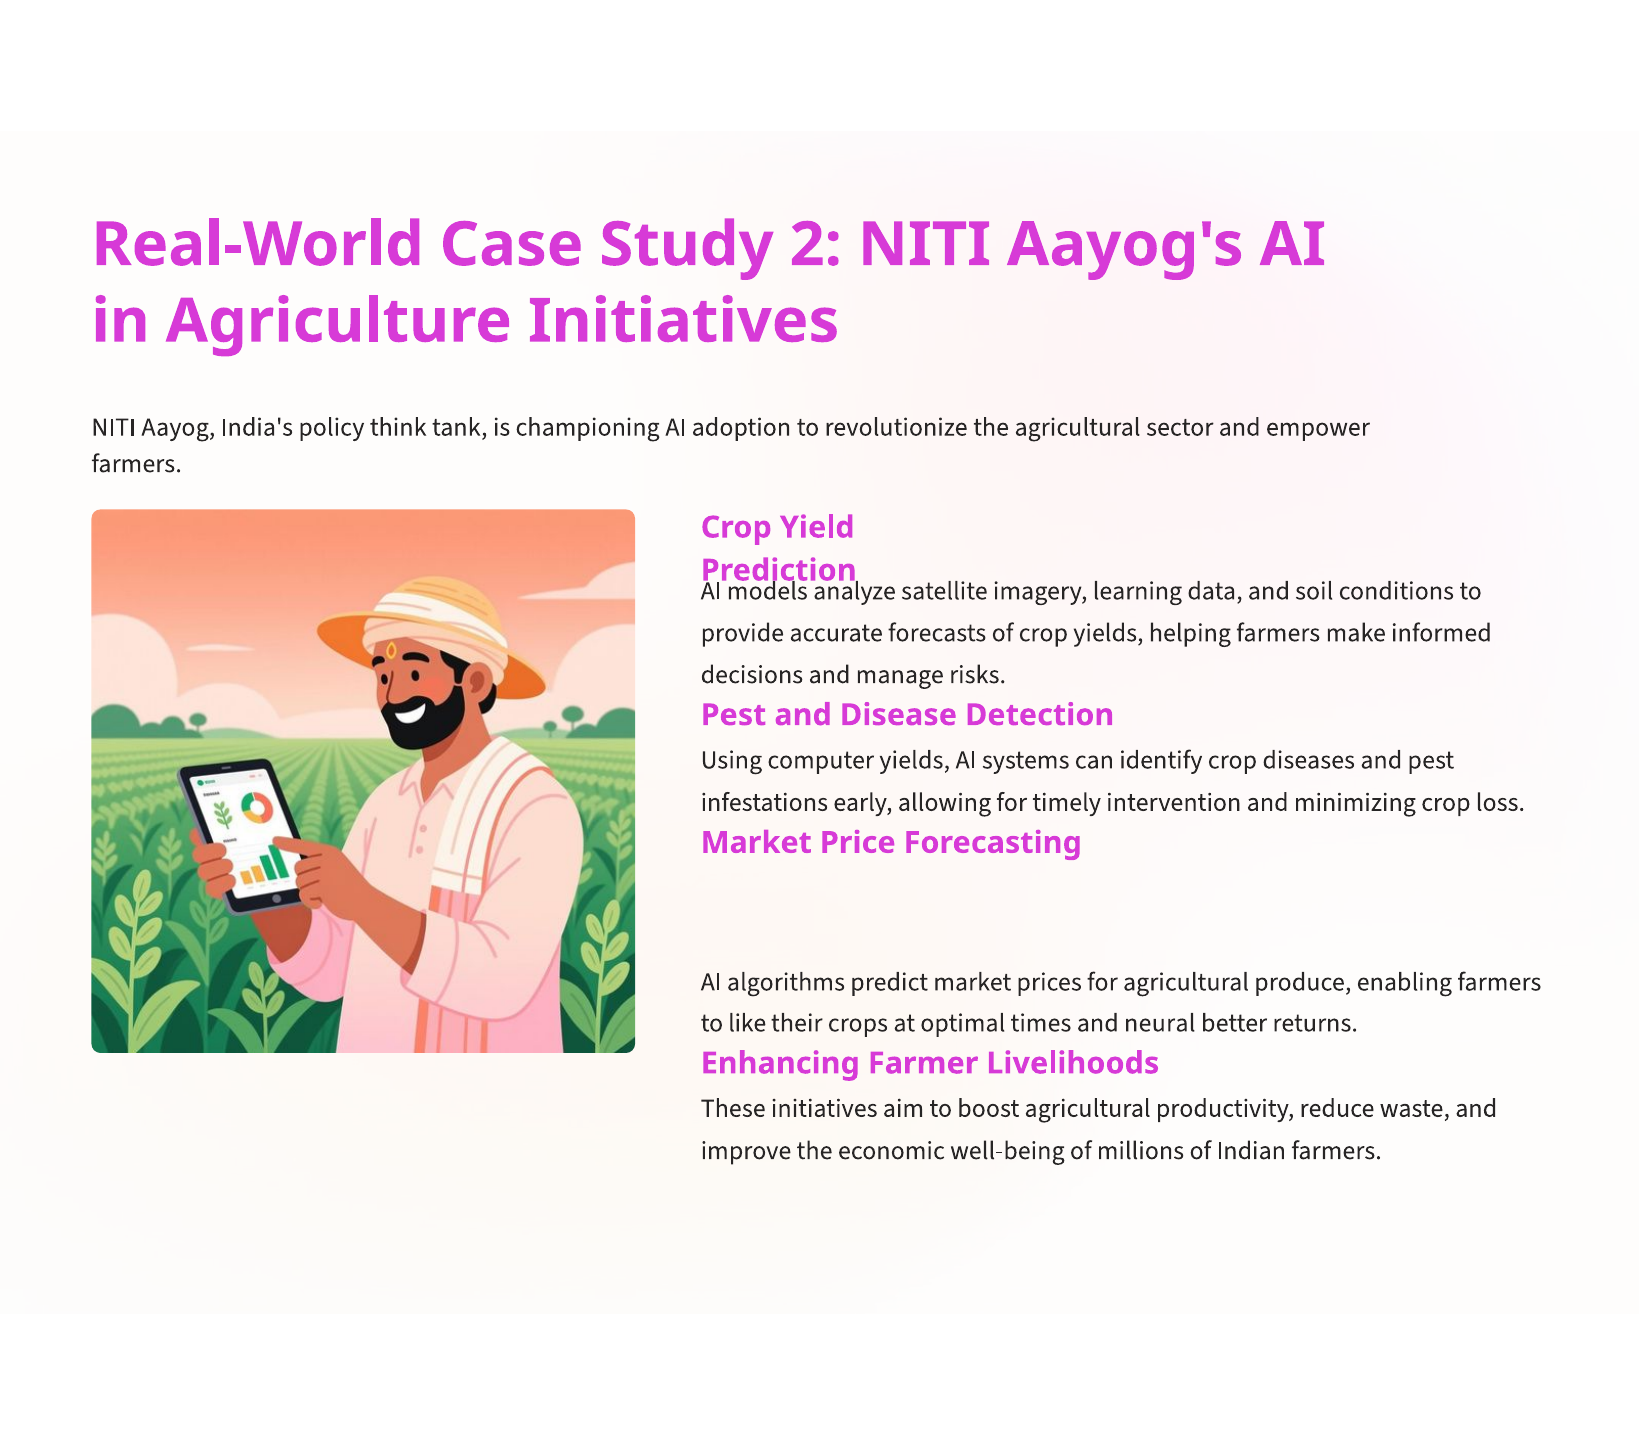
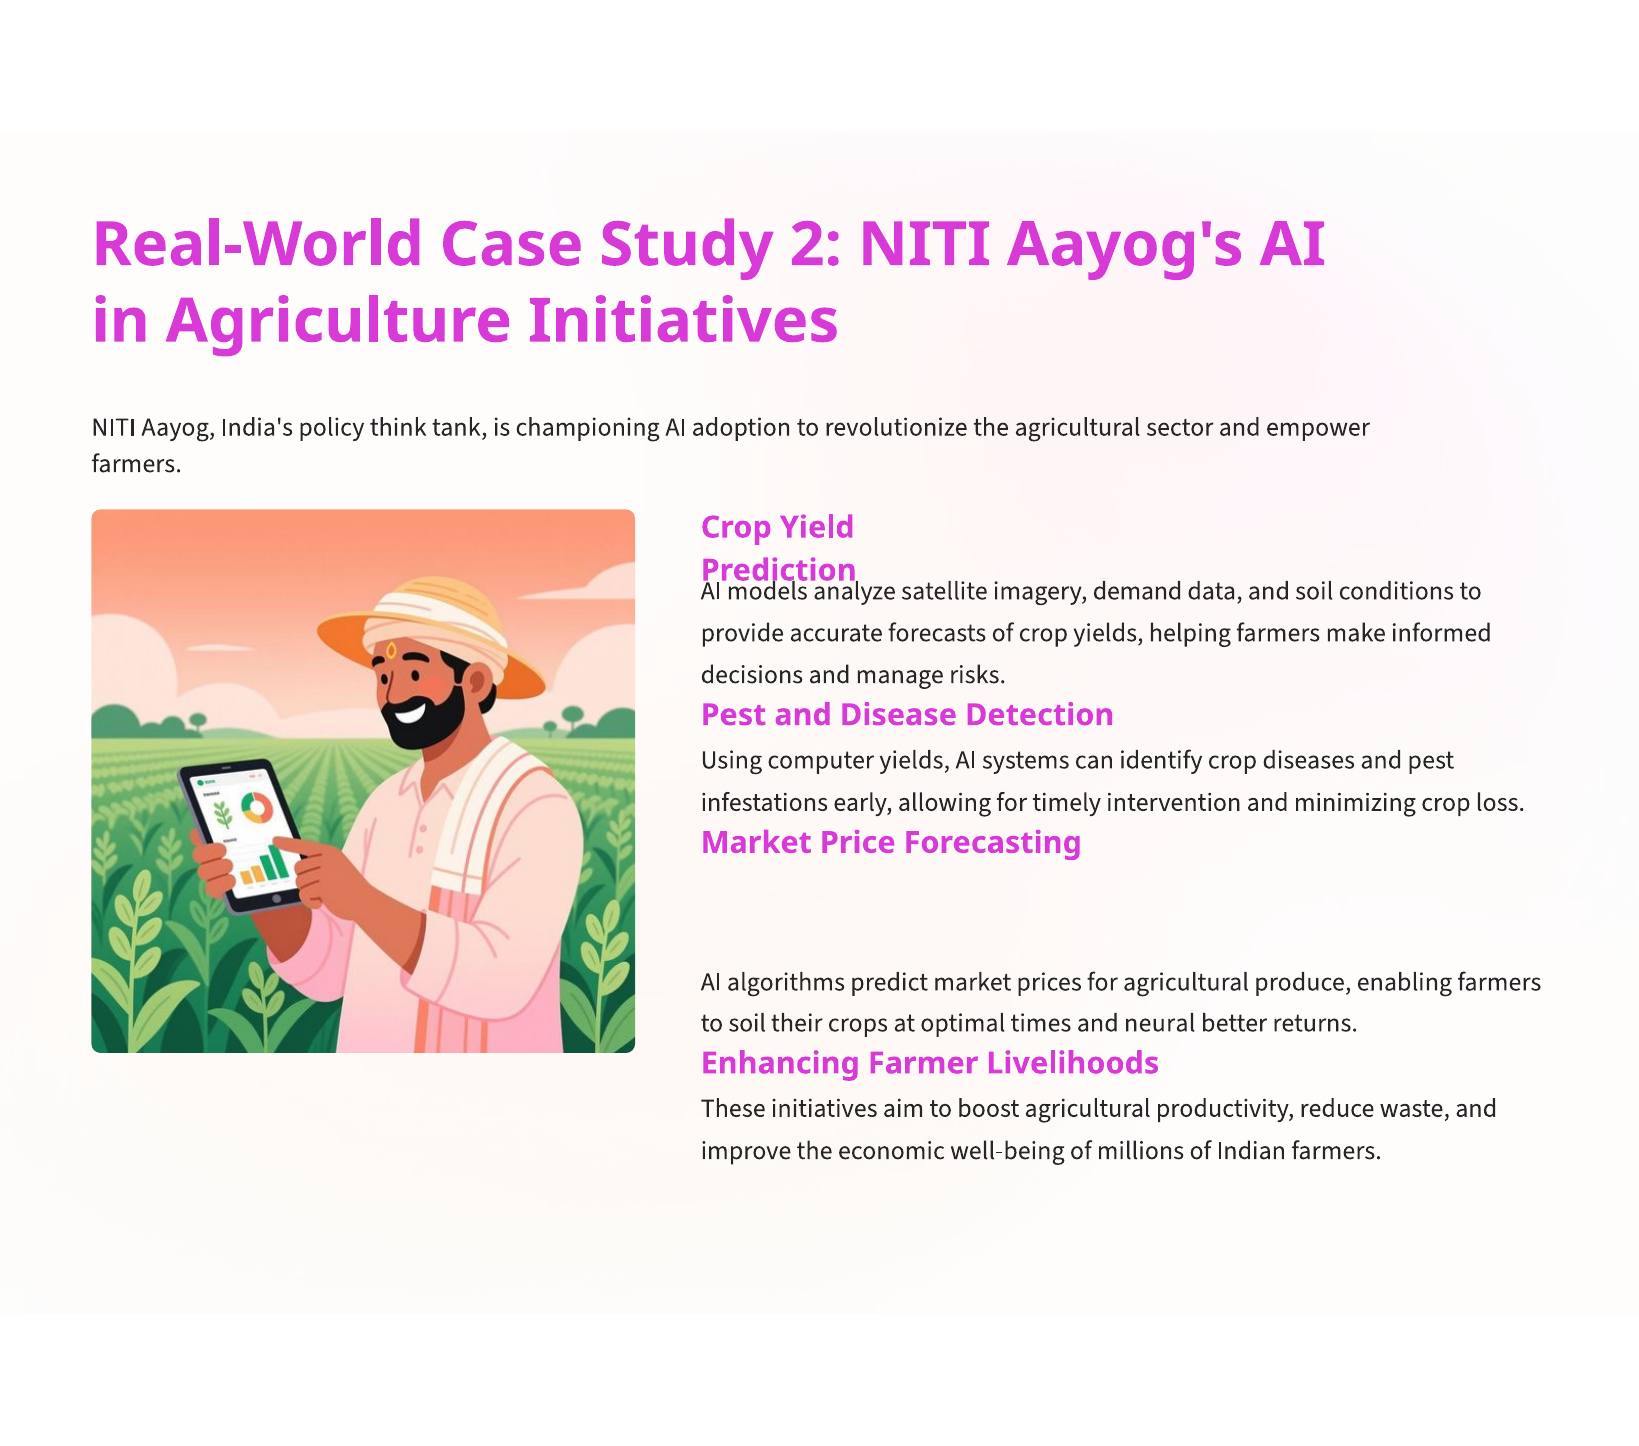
learning: learning -> demand
to like: like -> soil
